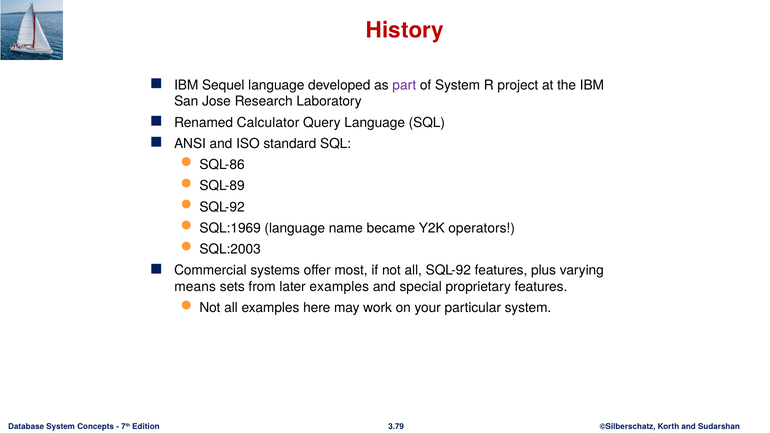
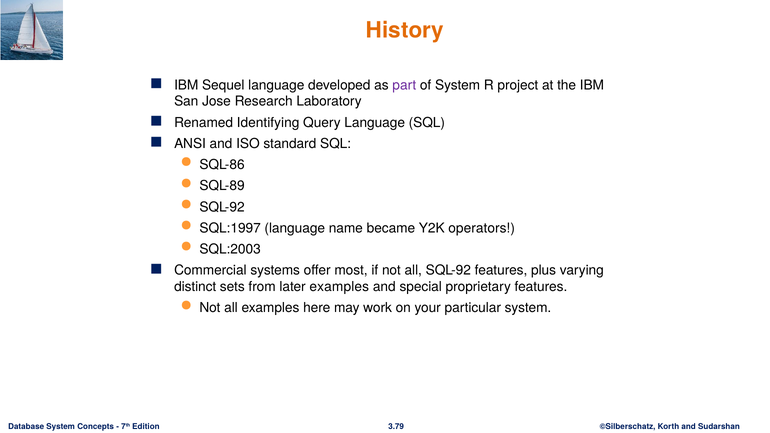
History colour: red -> orange
Calculator: Calculator -> Identifying
SQL:1969: SQL:1969 -> SQL:1997
means: means -> distinct
